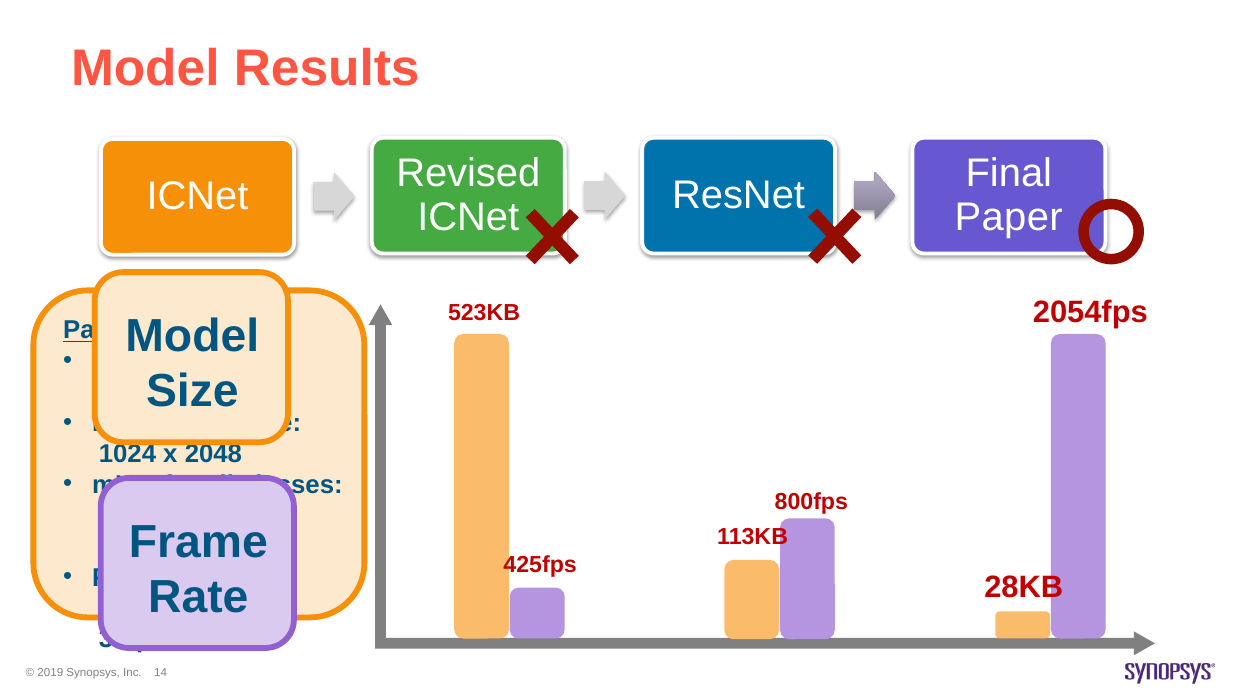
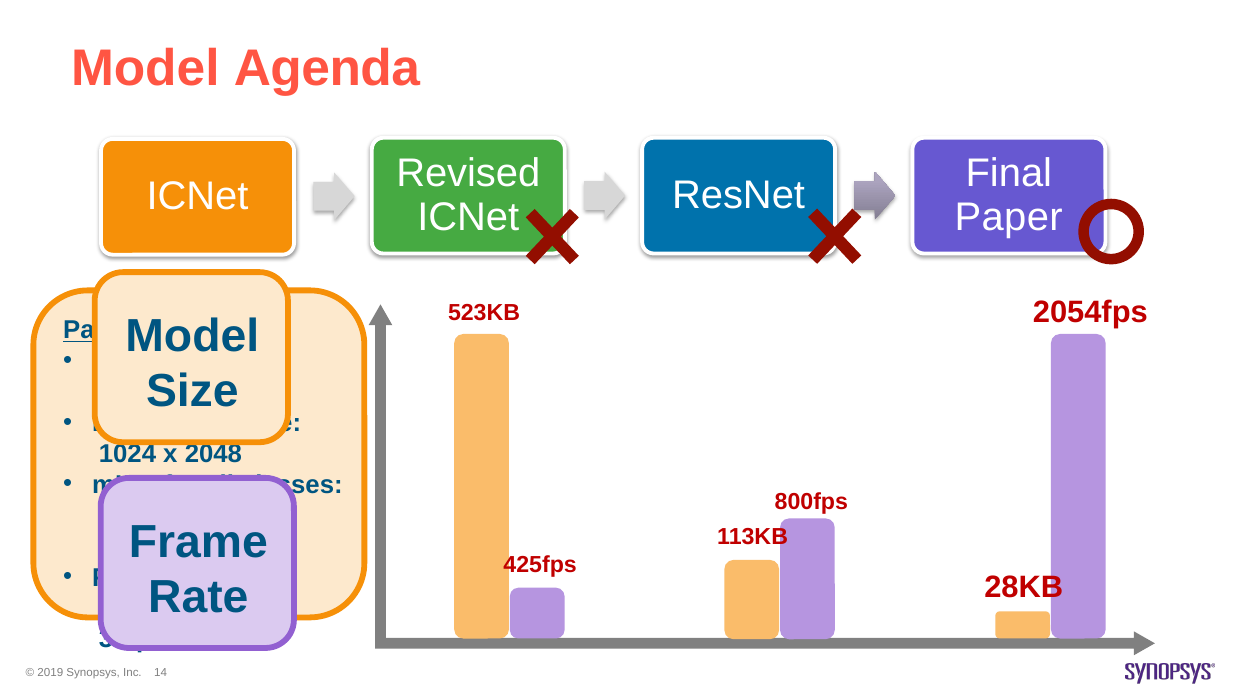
Results: Results -> Agenda
